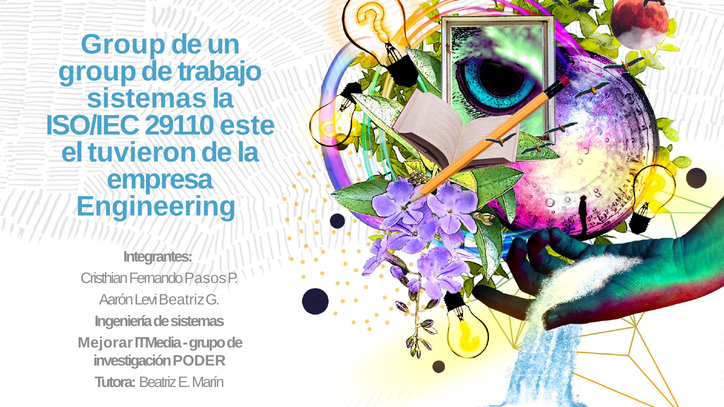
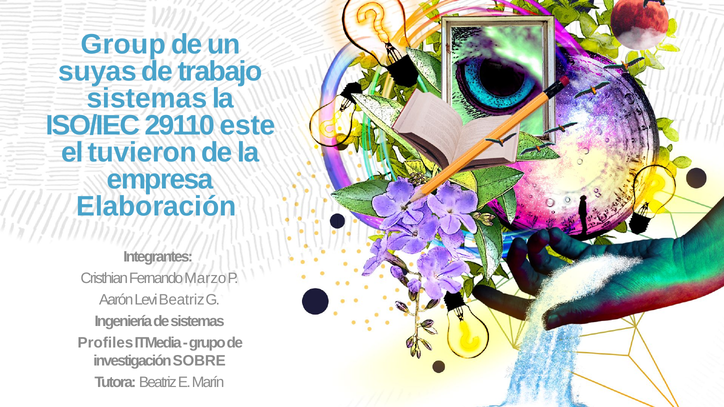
group at (98, 71): group -> suyas
Engineering: Engineering -> Elaboración
Pasos: Pasos -> Marzo
Mejorar: Mejorar -> Profiles
PODER: PODER -> SOBRE
